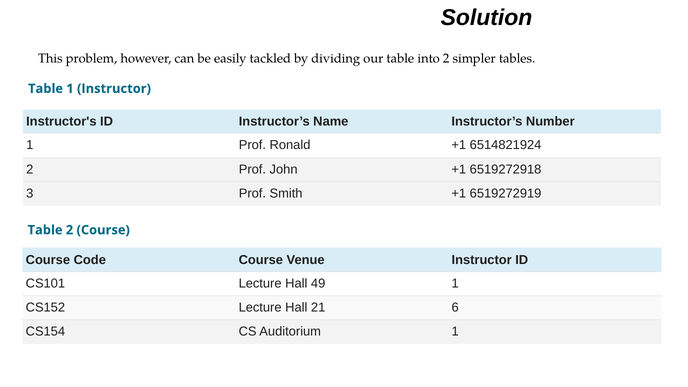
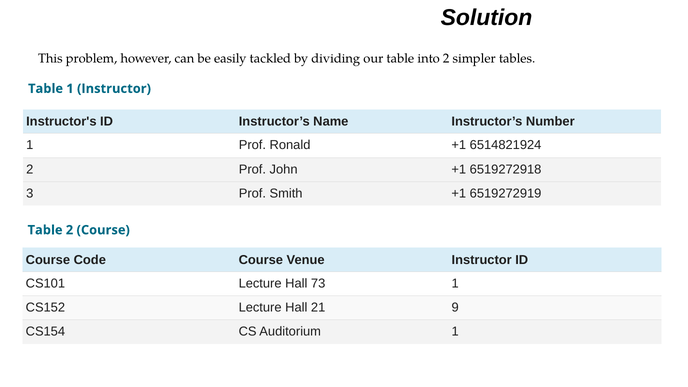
49: 49 -> 73
6: 6 -> 9
